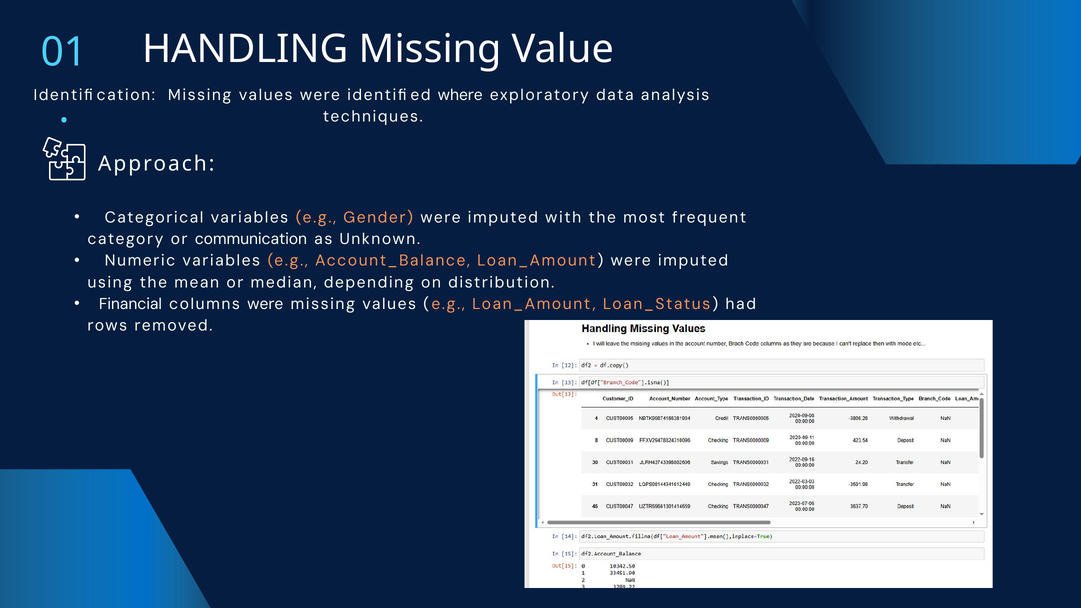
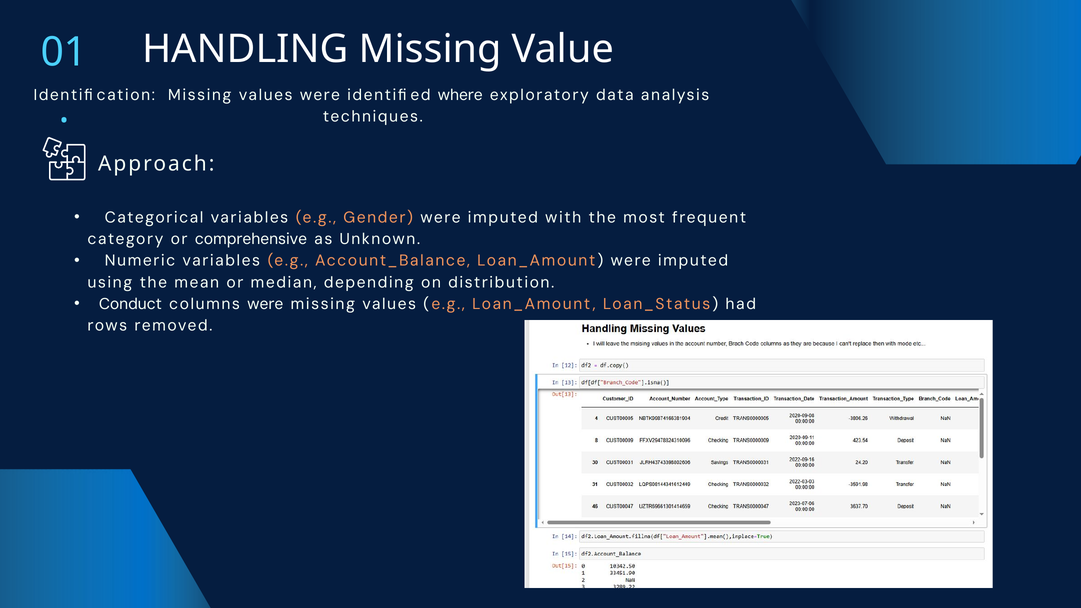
communication: communication -> comprehensive
Financial: Financial -> Conduct
